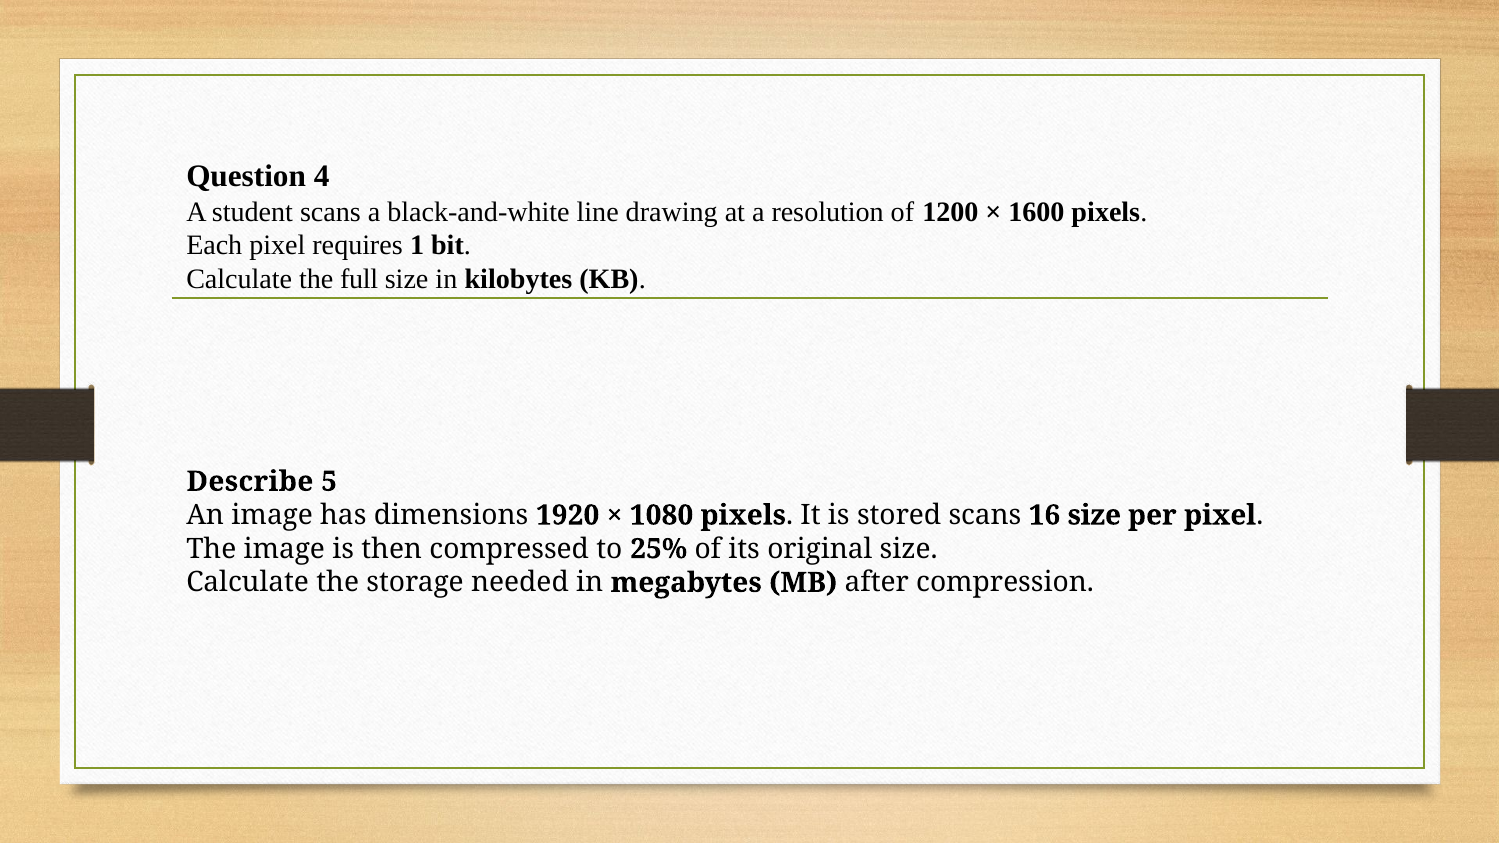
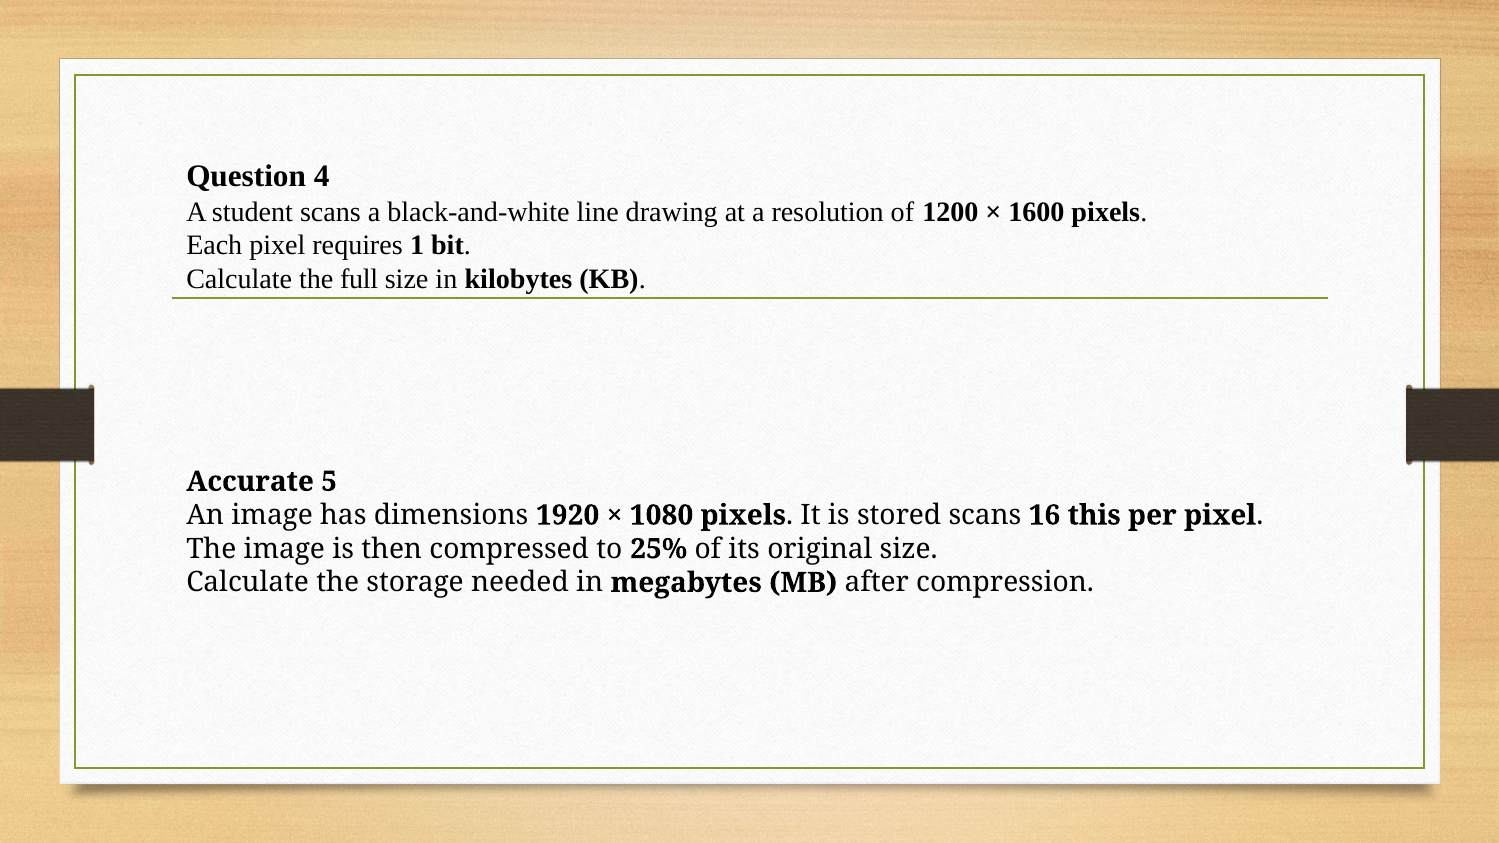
Describe: Describe -> Accurate
16 size: size -> this
